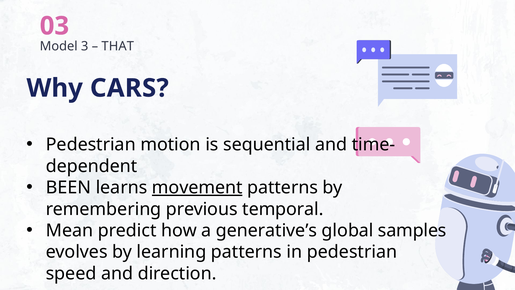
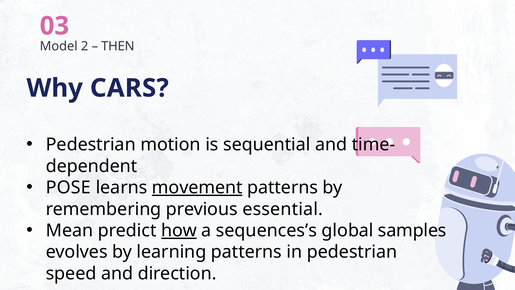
3: 3 -> 2
THAT: THAT -> THEN
BEEN: BEEN -> POSE
temporal: temporal -> essential
how underline: none -> present
generative’s: generative’s -> sequences’s
